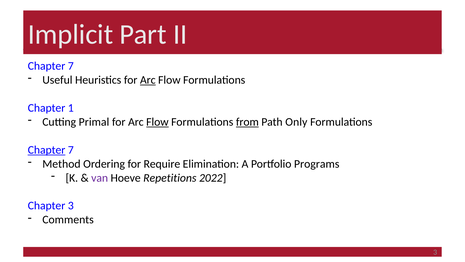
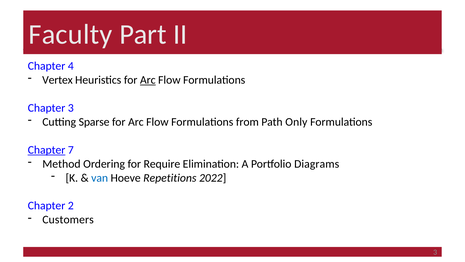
Implicit: Implicit -> Faculty
7 at (71, 66): 7 -> 4
Useful: Useful -> Vertex
Chapter 1: 1 -> 3
Primal: Primal -> Sparse
Flow at (157, 122) underline: present -> none
from underline: present -> none
Programs: Programs -> Diagrams
van colour: purple -> blue
Chapter 3: 3 -> 2
Comments: Comments -> Customers
